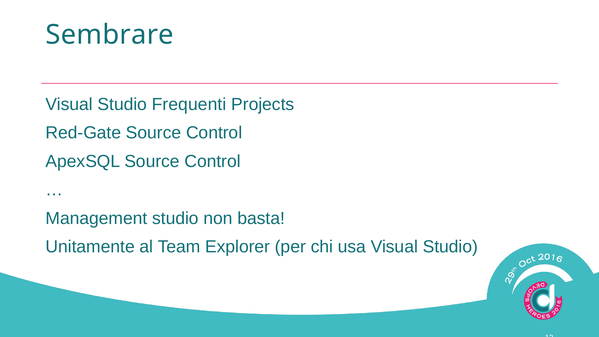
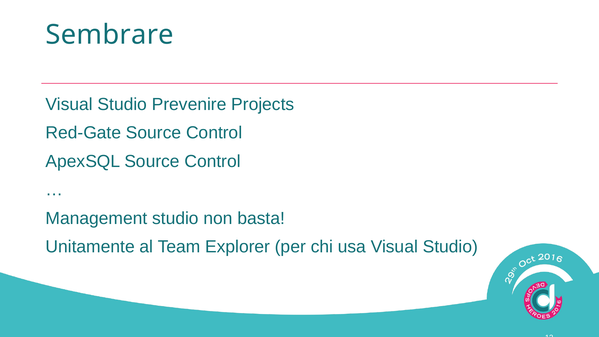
Frequenti: Frequenti -> Prevenire
